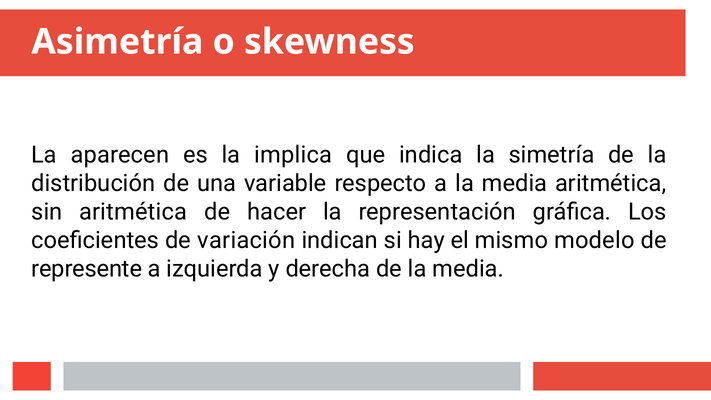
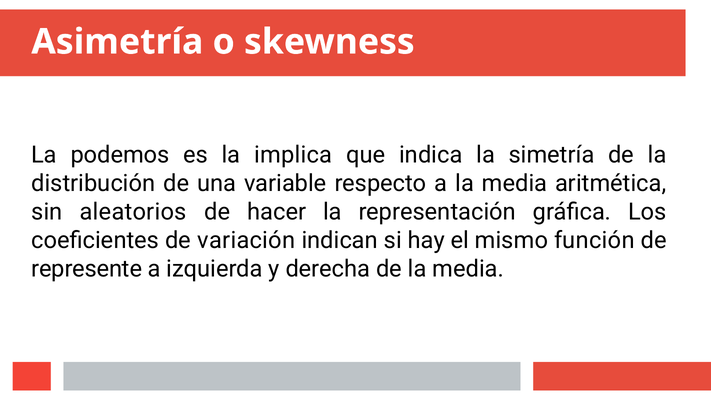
aparecen: aparecen -> podemos
sin aritmética: aritmética -> aleatorios
modelo: modelo -> función
